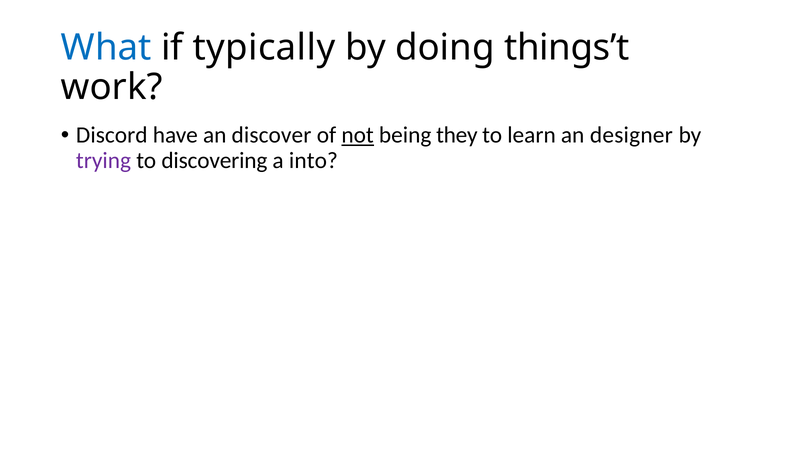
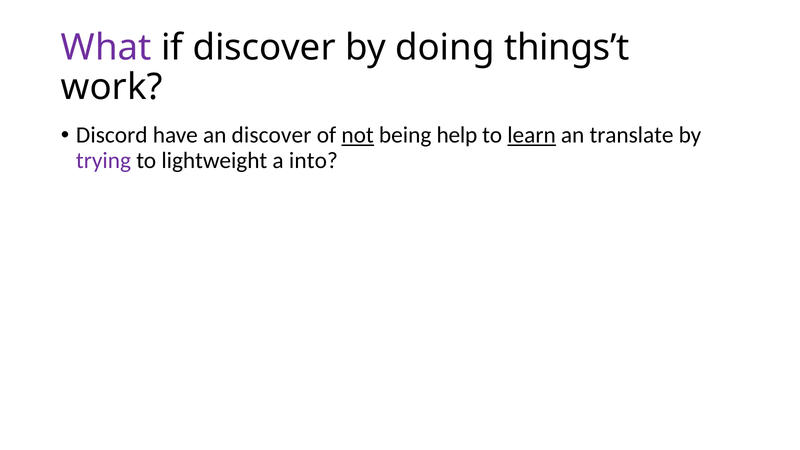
What colour: blue -> purple
if typically: typically -> discover
they: they -> help
learn underline: none -> present
designer: designer -> translate
discovering: discovering -> lightweight
